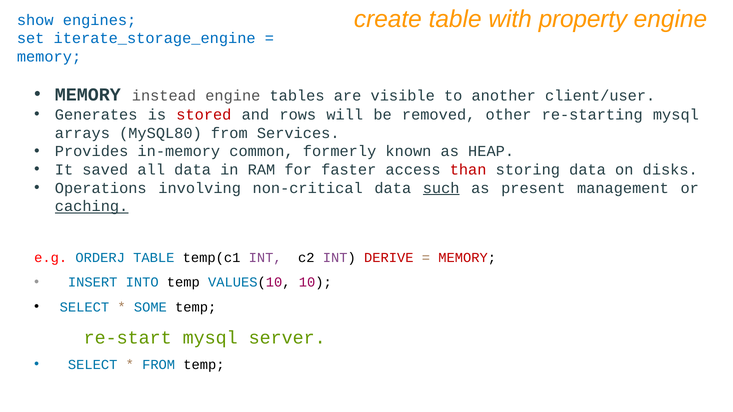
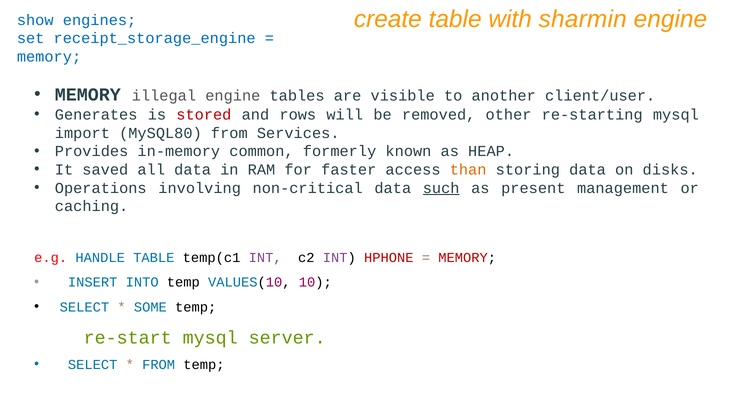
property: property -> sharmin
iterate_storage_engine: iterate_storage_engine -> receipt_storage_engine
instead: instead -> illegal
arrays: arrays -> import
than colour: red -> orange
caching underline: present -> none
ORDERJ: ORDERJ -> HANDLE
DERIVE: DERIVE -> HPHONE
